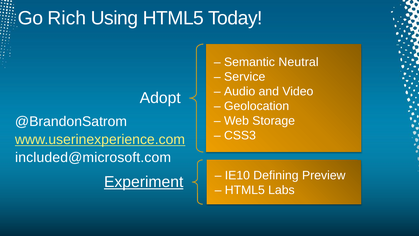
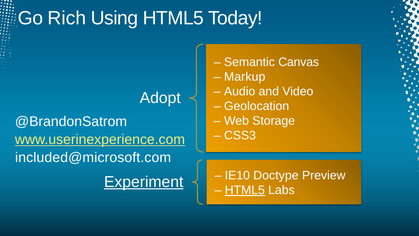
Neutral: Neutral -> Canvas
Service: Service -> Markup
Defining: Defining -> Doctype
HTML5 at (245, 190) underline: none -> present
